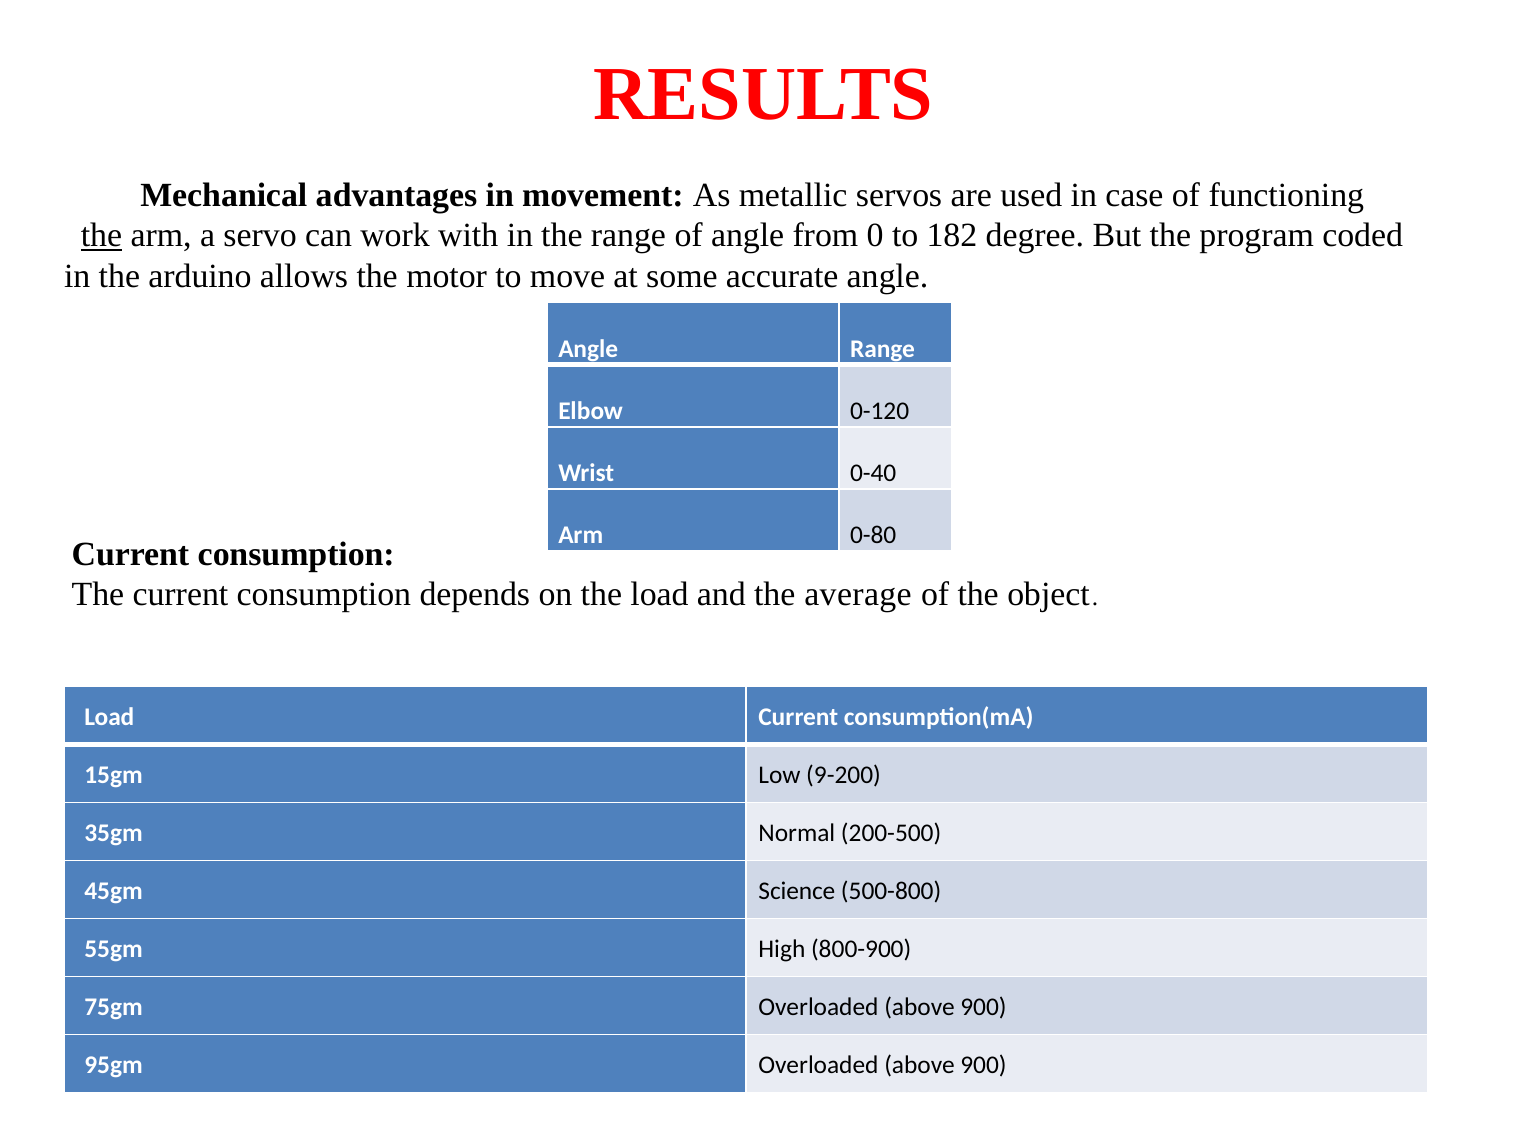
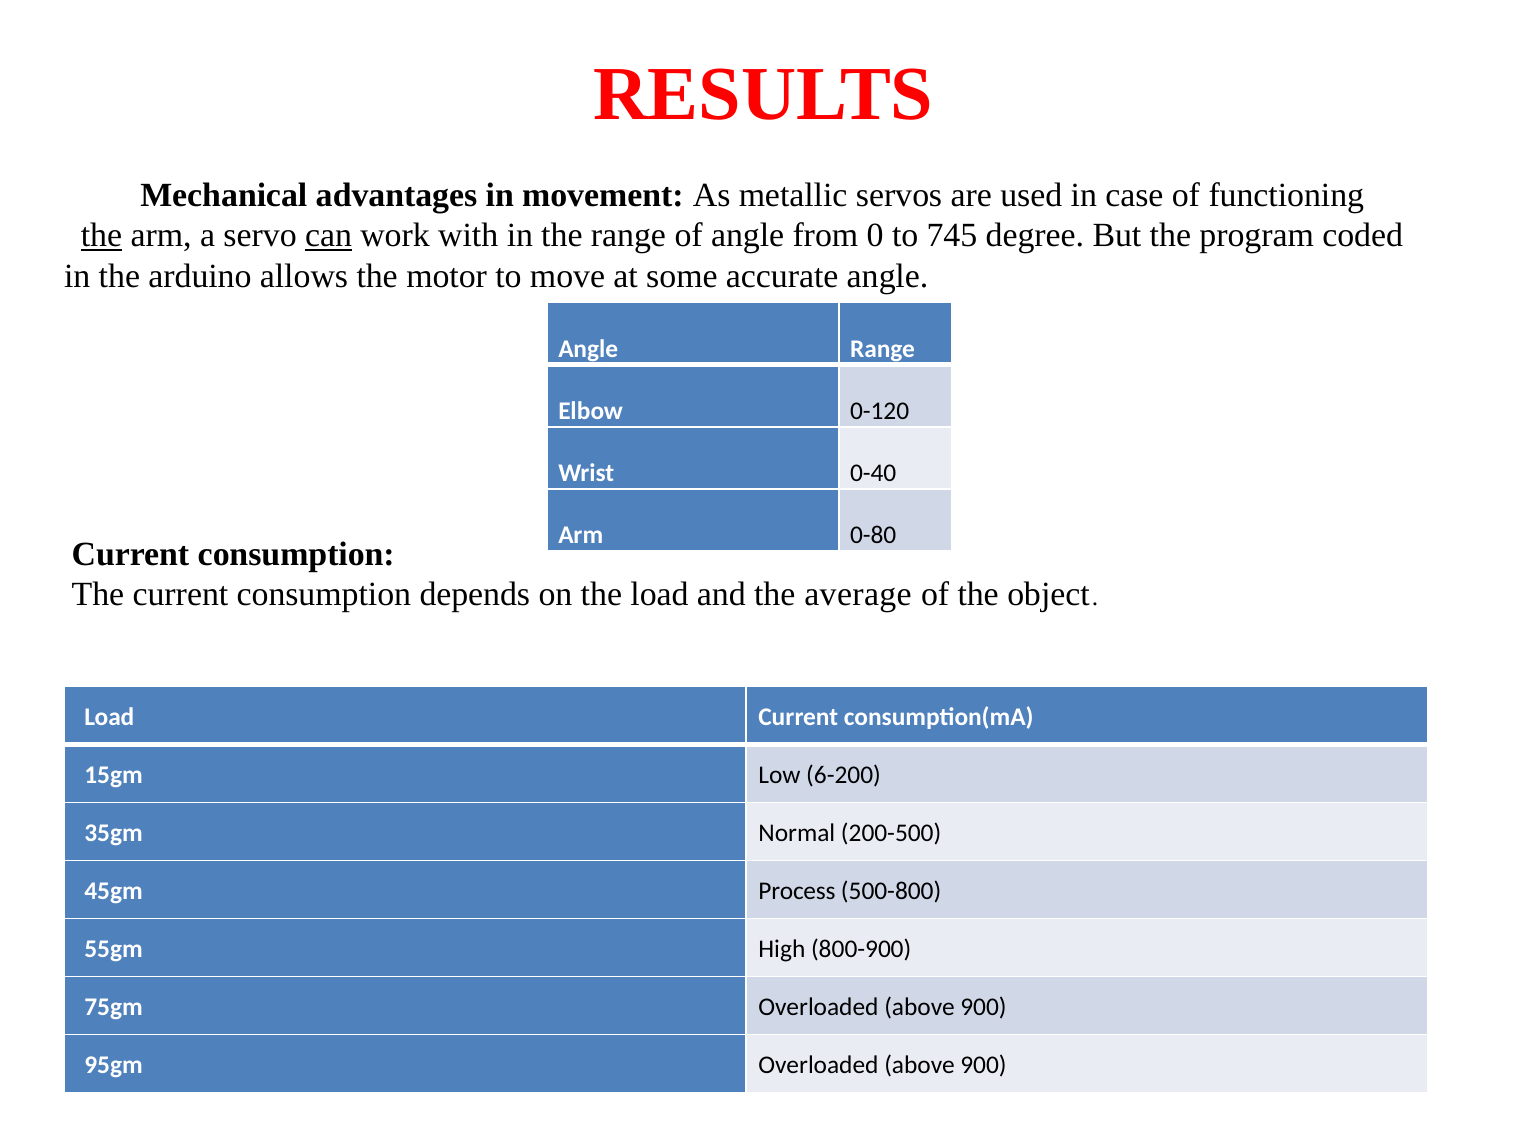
can underline: none -> present
182: 182 -> 745
9-200: 9-200 -> 6-200
Science: Science -> Process
